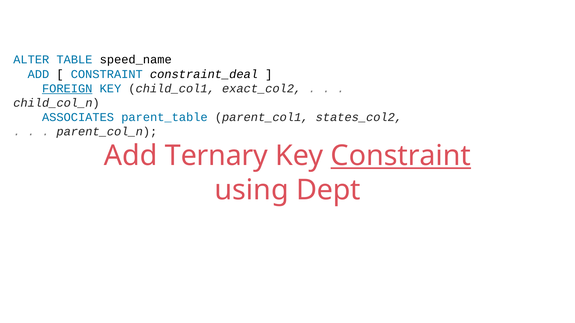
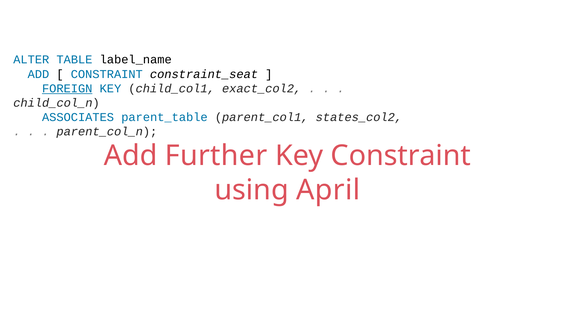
speed_name: speed_name -> label_name
constraint_deal: constraint_deal -> constraint_seat
Ternary: Ternary -> Further
Constraint at (401, 156) underline: present -> none
Dept: Dept -> April
